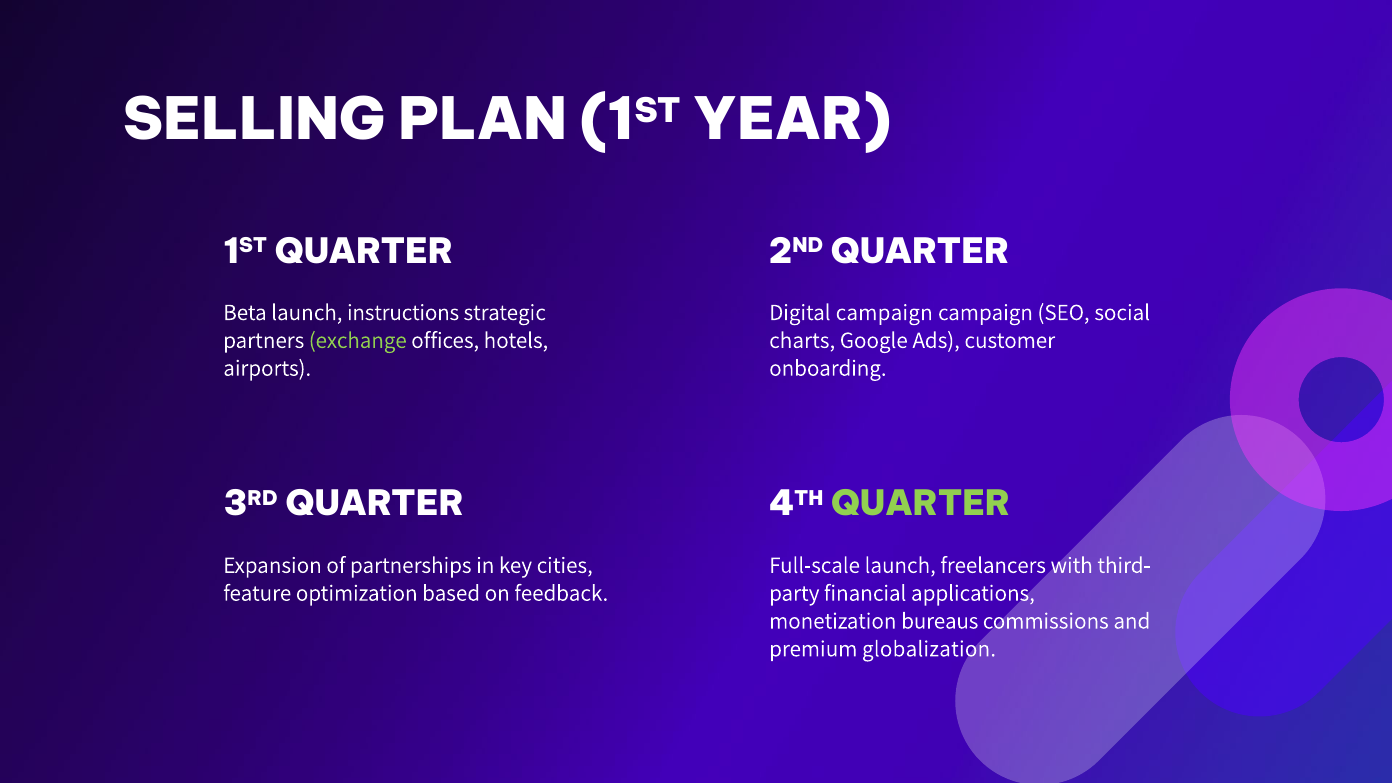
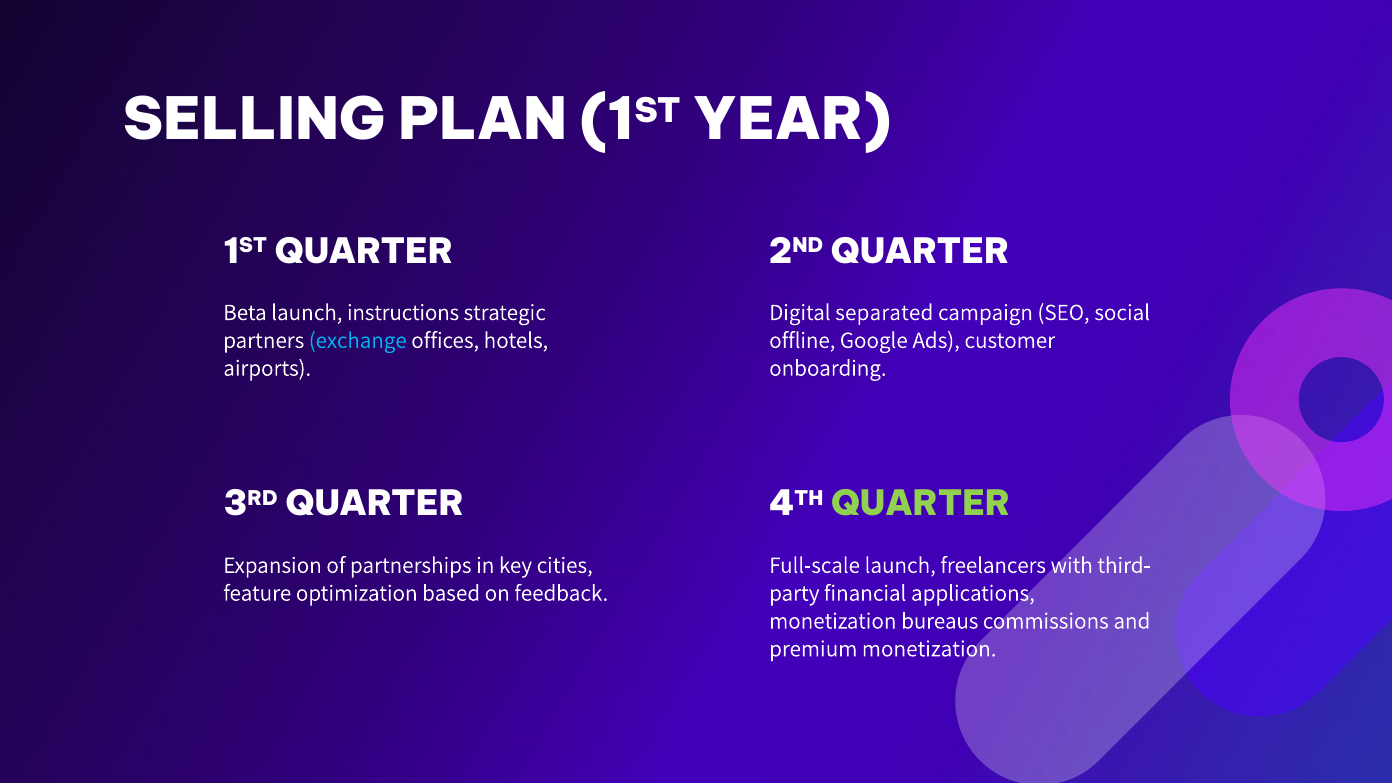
Digital campaign: campaign -> separated
exchange colour: light green -> light blue
charts: charts -> offline
premium globalization: globalization -> monetization
